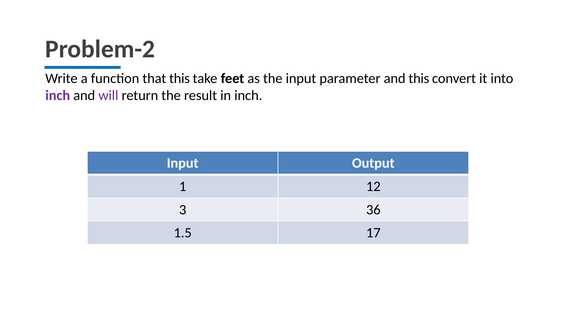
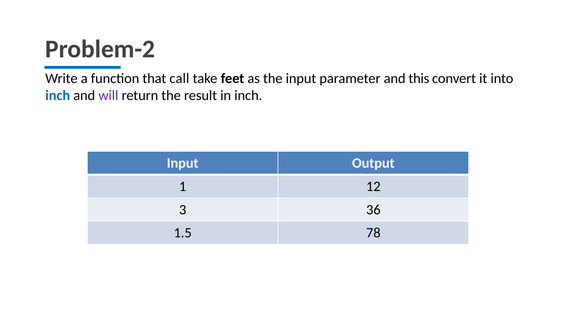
that this: this -> call
inch at (58, 95) colour: purple -> blue
17: 17 -> 78
